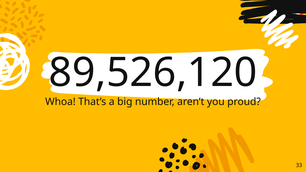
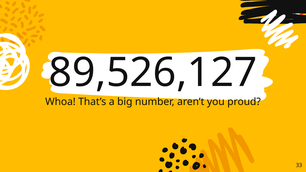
89,526,120: 89,526,120 -> 89,526,127
